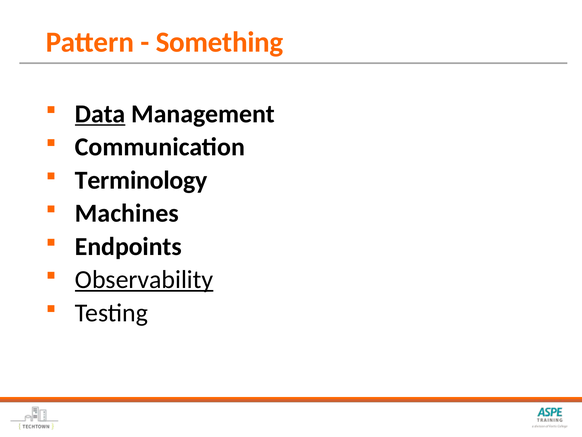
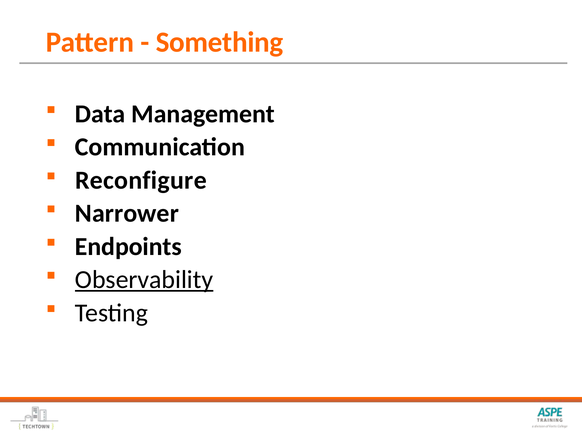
Data underline: present -> none
Terminology: Terminology -> Reconfigure
Machines: Machines -> Narrower
